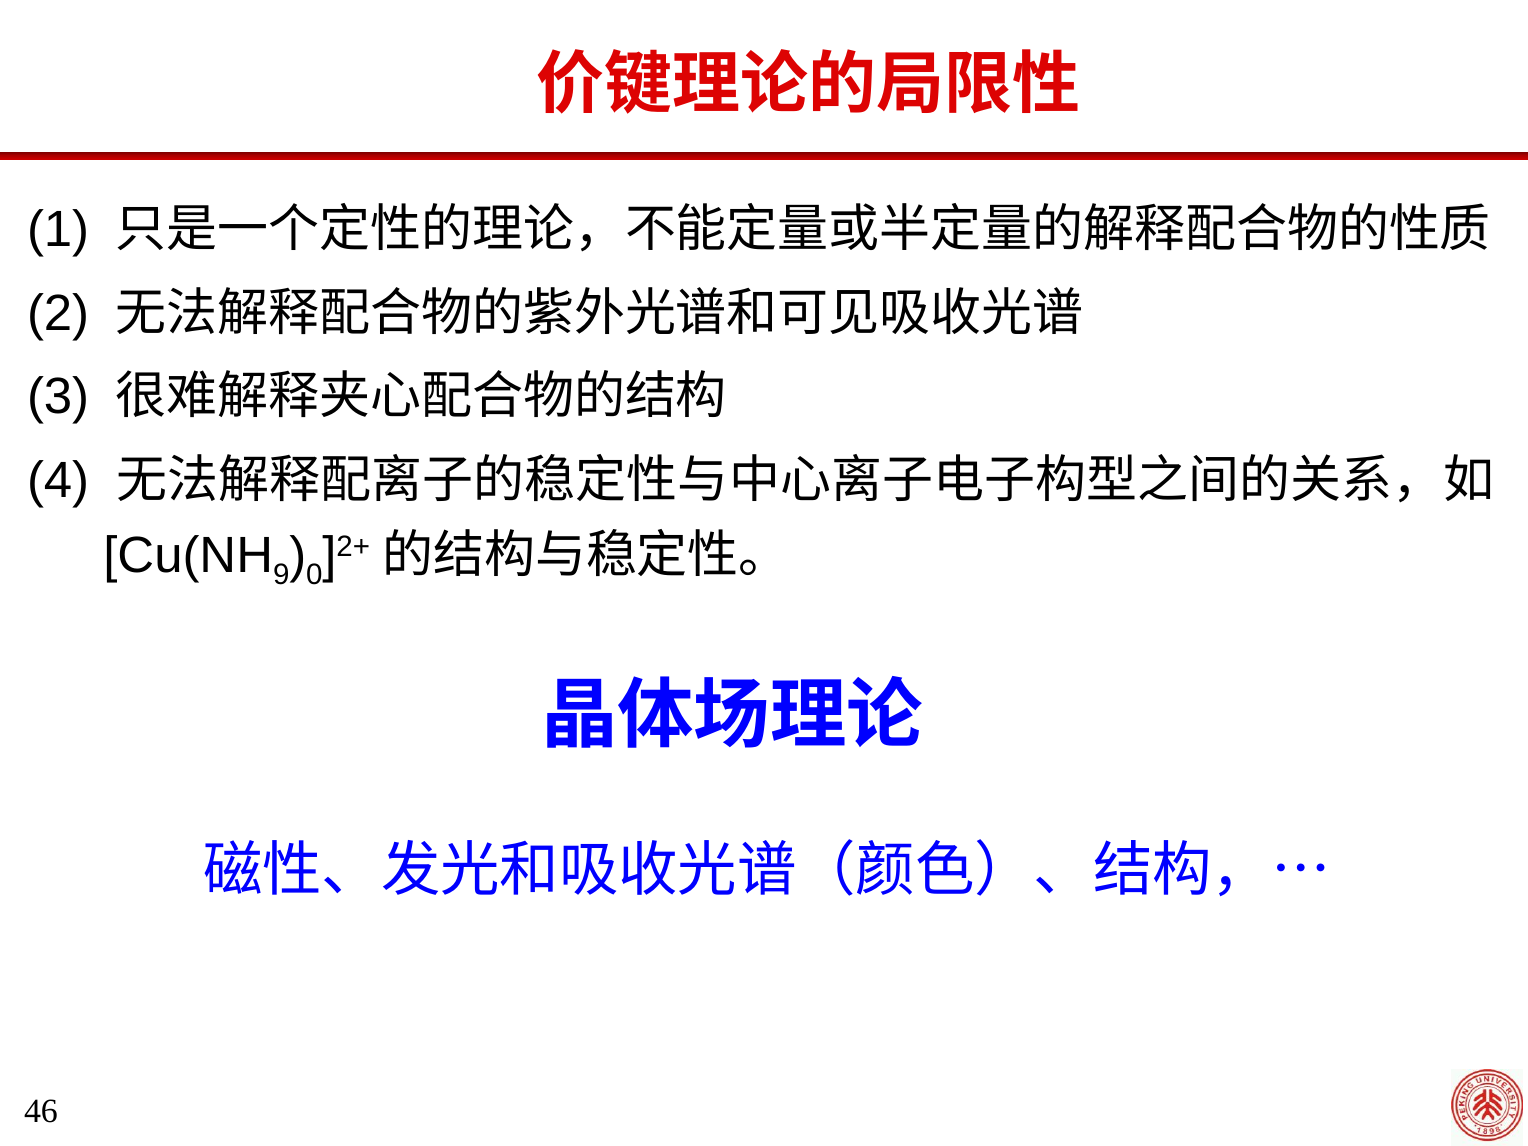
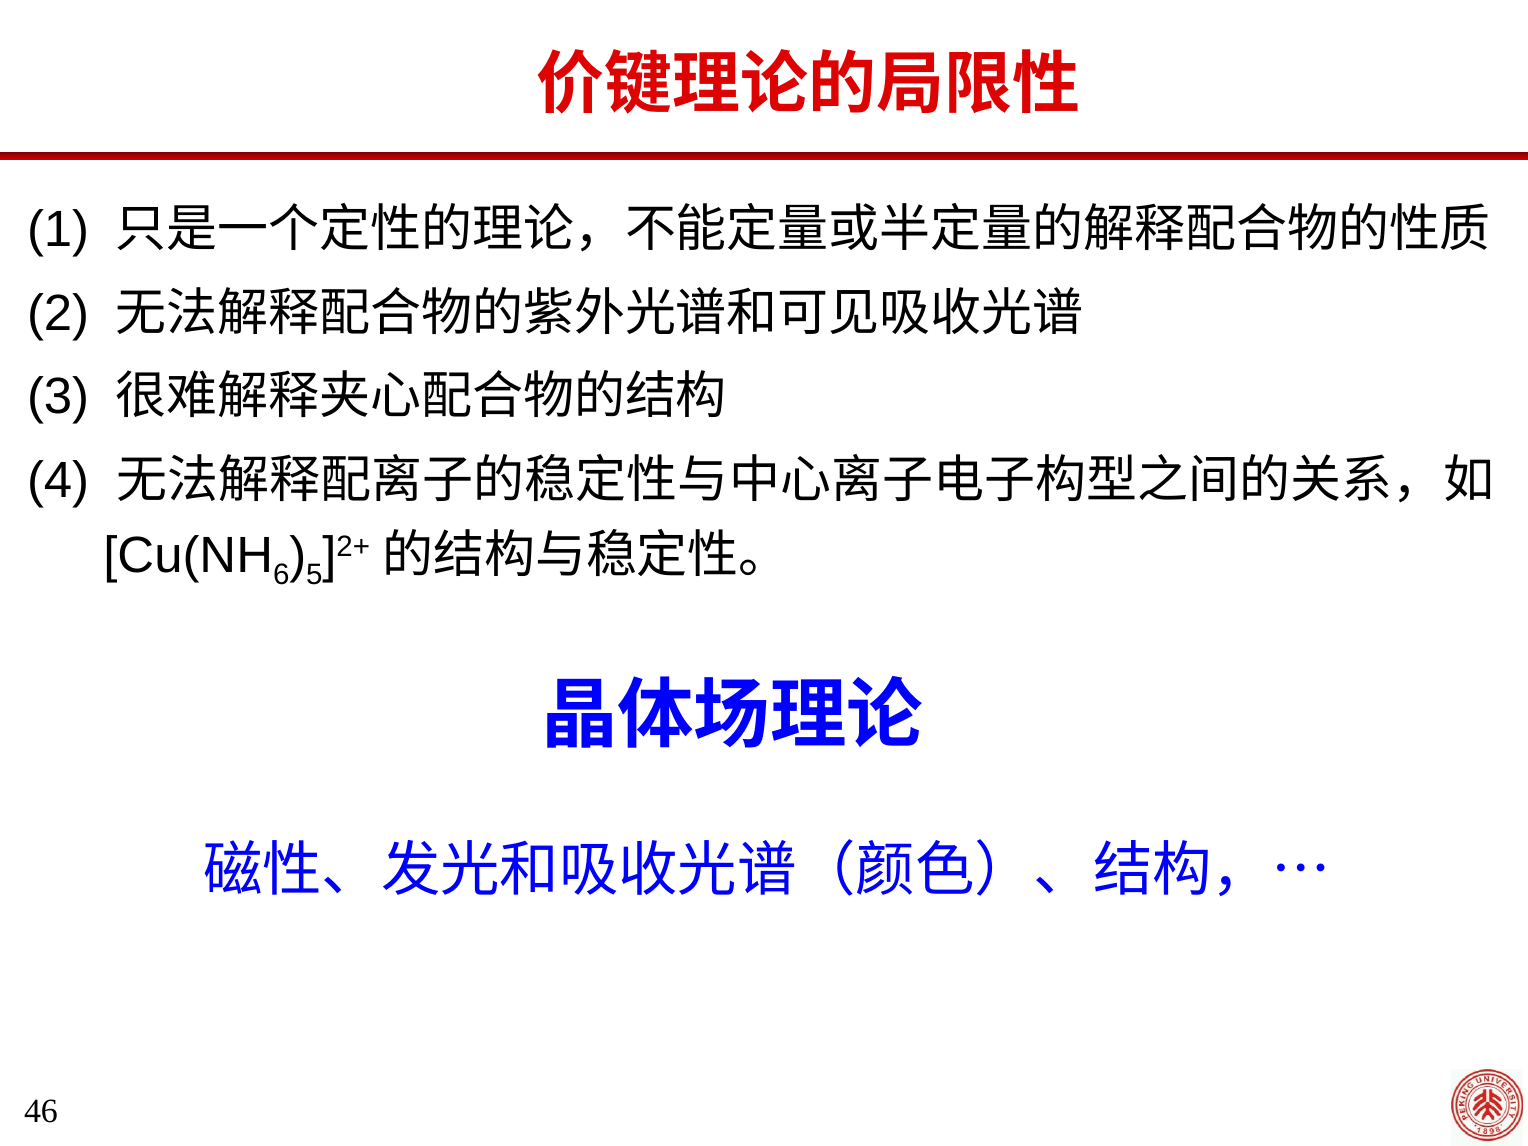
9: 9 -> 6
0: 0 -> 5
